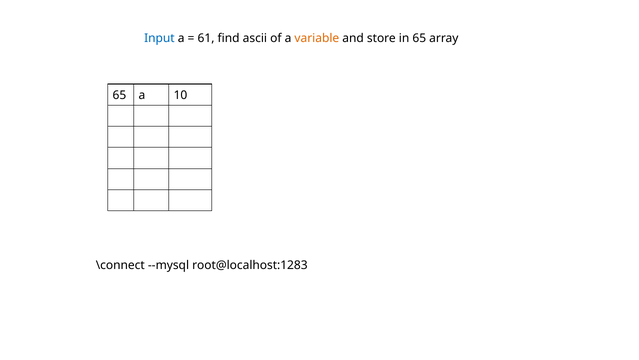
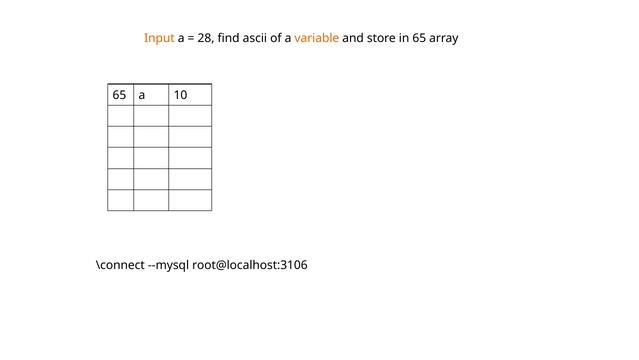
Input colour: blue -> orange
61: 61 -> 28
root@localhost:1283: root@localhost:1283 -> root@localhost:3106
